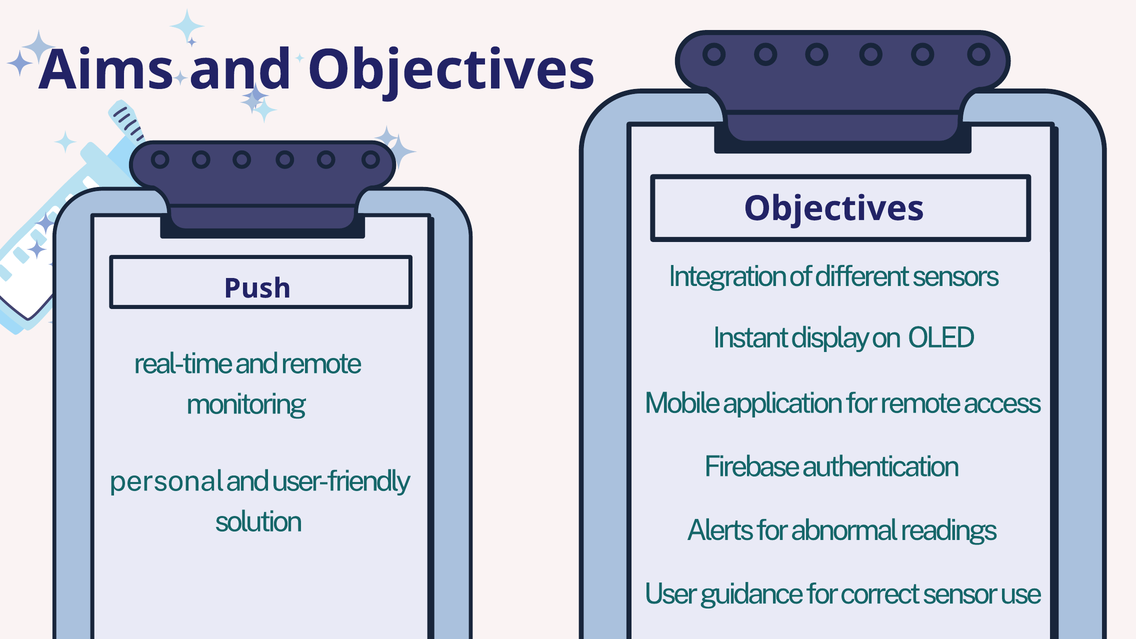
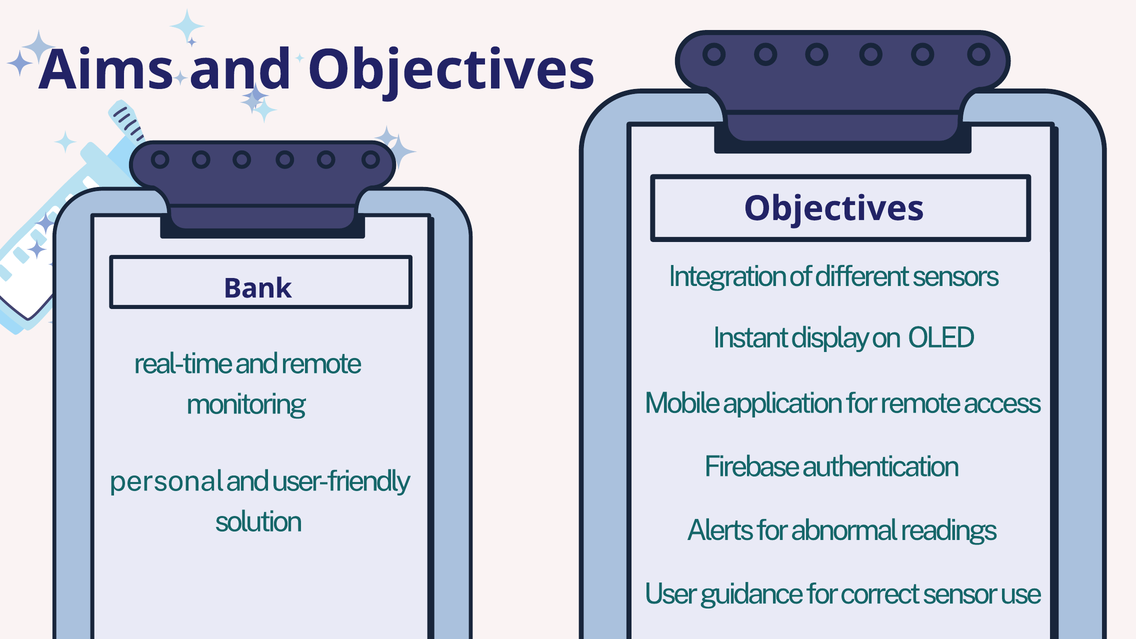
Push: Push -> Bank
